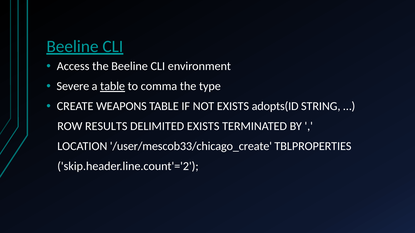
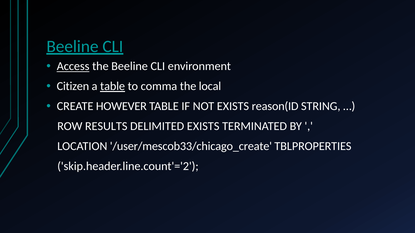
Access underline: none -> present
Severe: Severe -> Citizen
type: type -> local
WEAPONS: WEAPONS -> HOWEVER
adopts(ID: adopts(ID -> reason(ID
